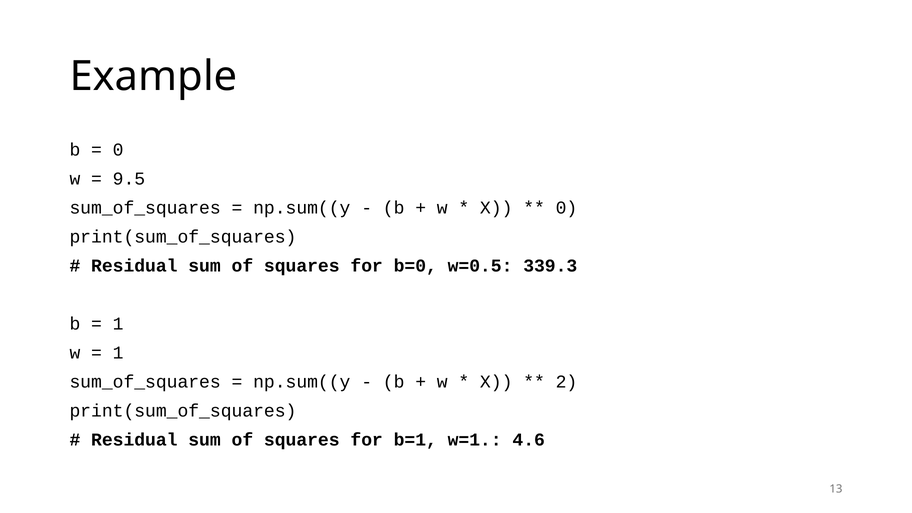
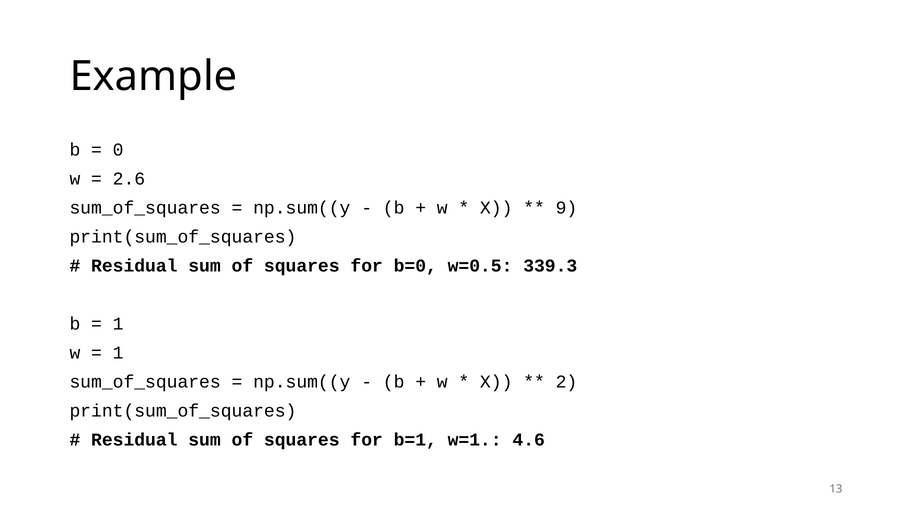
9.5: 9.5 -> 2.6
0 at (566, 208): 0 -> 9
